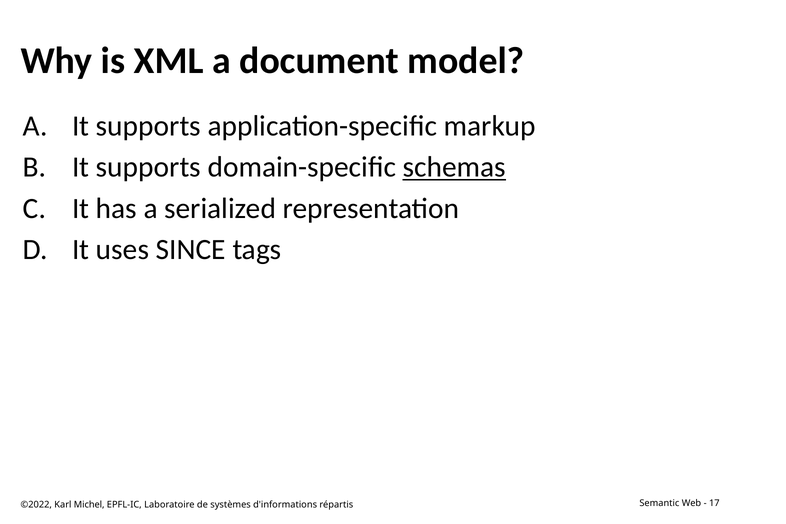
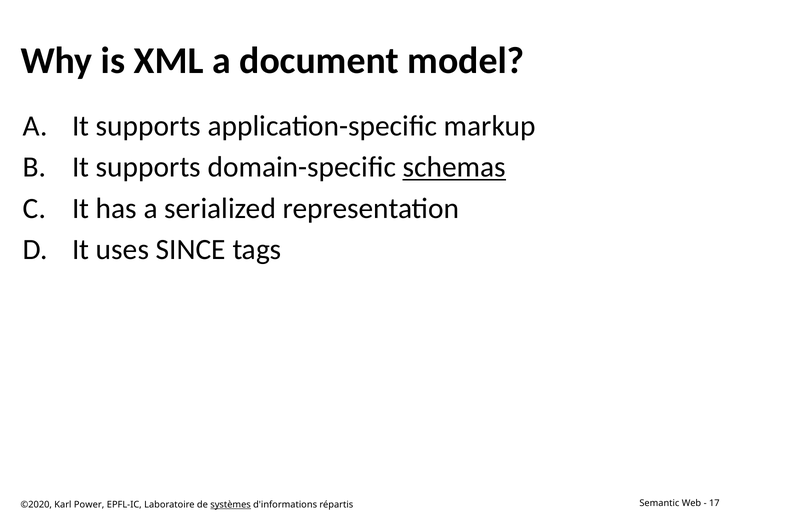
©2022: ©2022 -> ©2020
Michel: Michel -> Power
systèmes underline: none -> present
